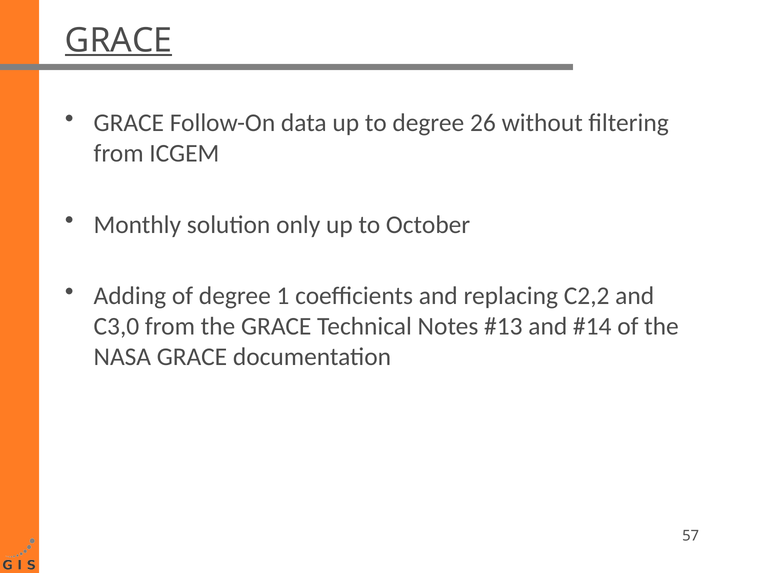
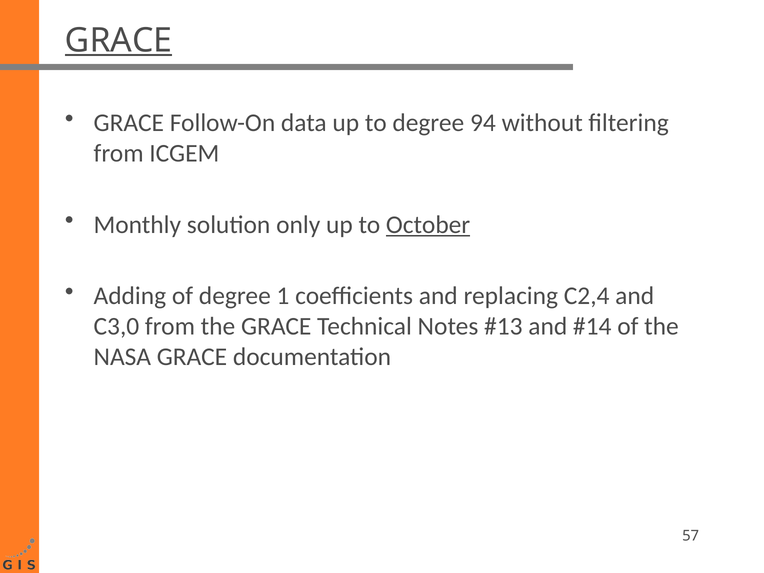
26: 26 -> 94
October underline: none -> present
C2,2: C2,2 -> C2,4
